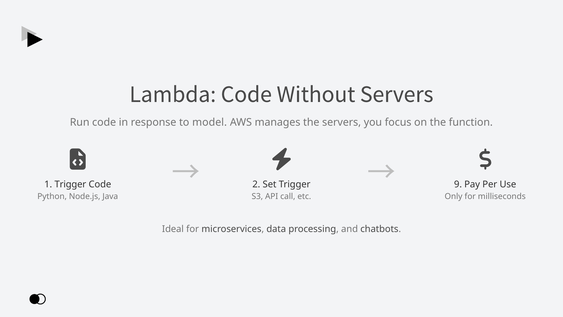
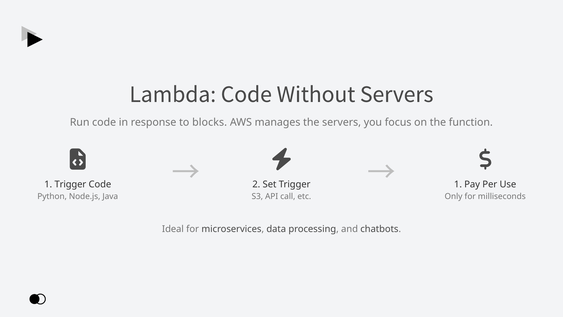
model: model -> blocks
9 at (458, 184): 9 -> 1
